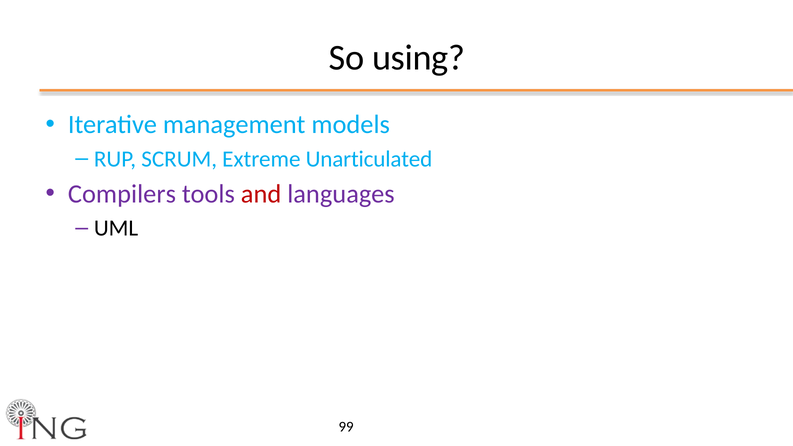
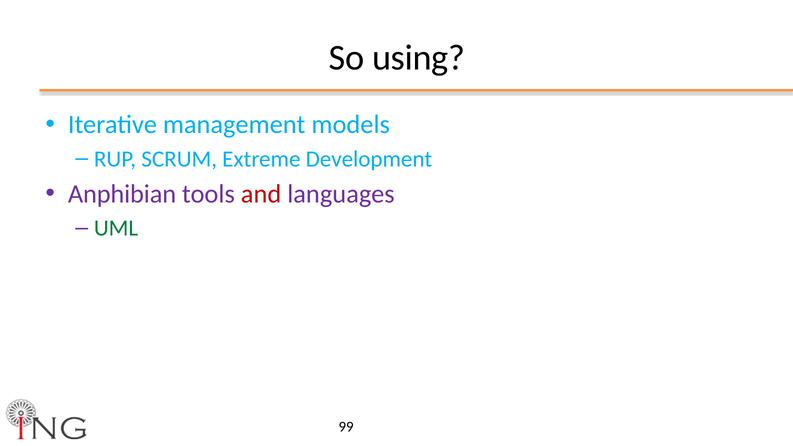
Unarticulated: Unarticulated -> Development
Compilers: Compilers -> Anphibian
UML colour: black -> green
